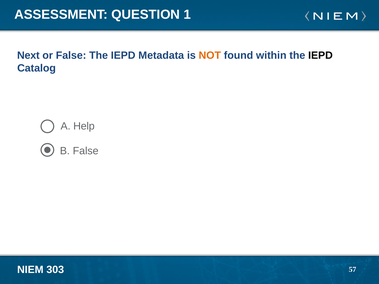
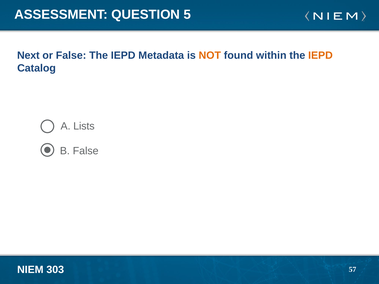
1: 1 -> 5
IEPD at (320, 55) colour: black -> orange
Help: Help -> Lists
